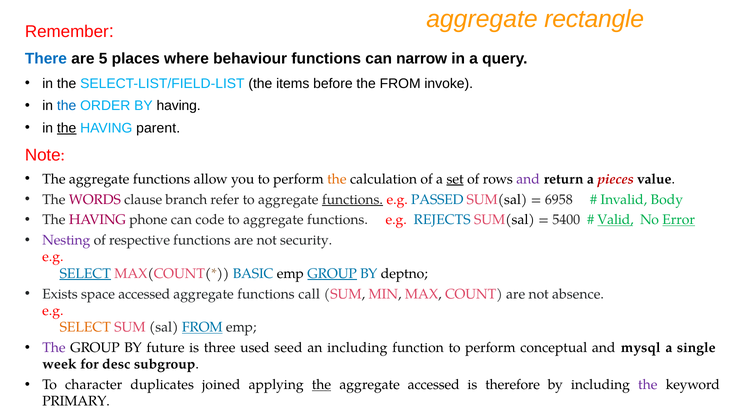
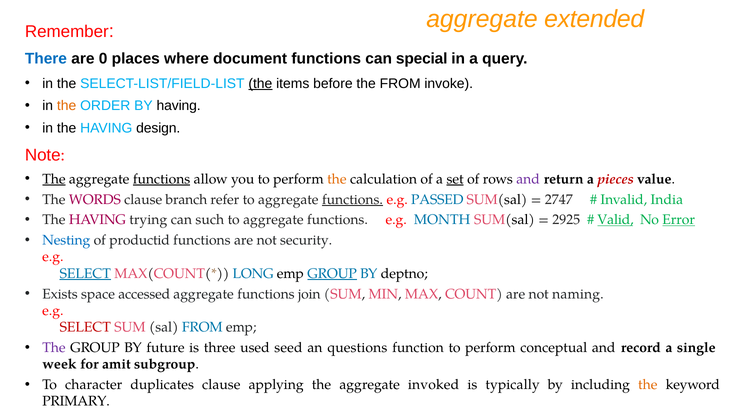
rectangle: rectangle -> extended
5: 5 -> 0
behaviour: behaviour -> document
narrow: narrow -> special
the at (260, 84) underline: none -> present
the at (67, 106) colour: blue -> orange
the at (67, 128) underline: present -> none
parent: parent -> design
The at (54, 179) underline: none -> present
functions at (162, 179) underline: none -> present
6958: 6958 -> 2747
Body: Body -> India
phone: phone -> trying
code: code -> such
REJECTS: REJECTS -> MONTH
5400: 5400 -> 2925
Nesting colour: purple -> blue
respective: respective -> productid
BASIC: BASIC -> LONG
call: call -> join
absence: absence -> naming
SELECT at (85, 328) colour: orange -> red
FROM at (202, 328) underline: present -> none
an including: including -> questions
mysql: mysql -> record
desc: desc -> amit
duplicates joined: joined -> clause
the at (321, 385) underline: present -> none
aggregate accessed: accessed -> invoked
therefore: therefore -> typically
the at (648, 385) colour: purple -> orange
